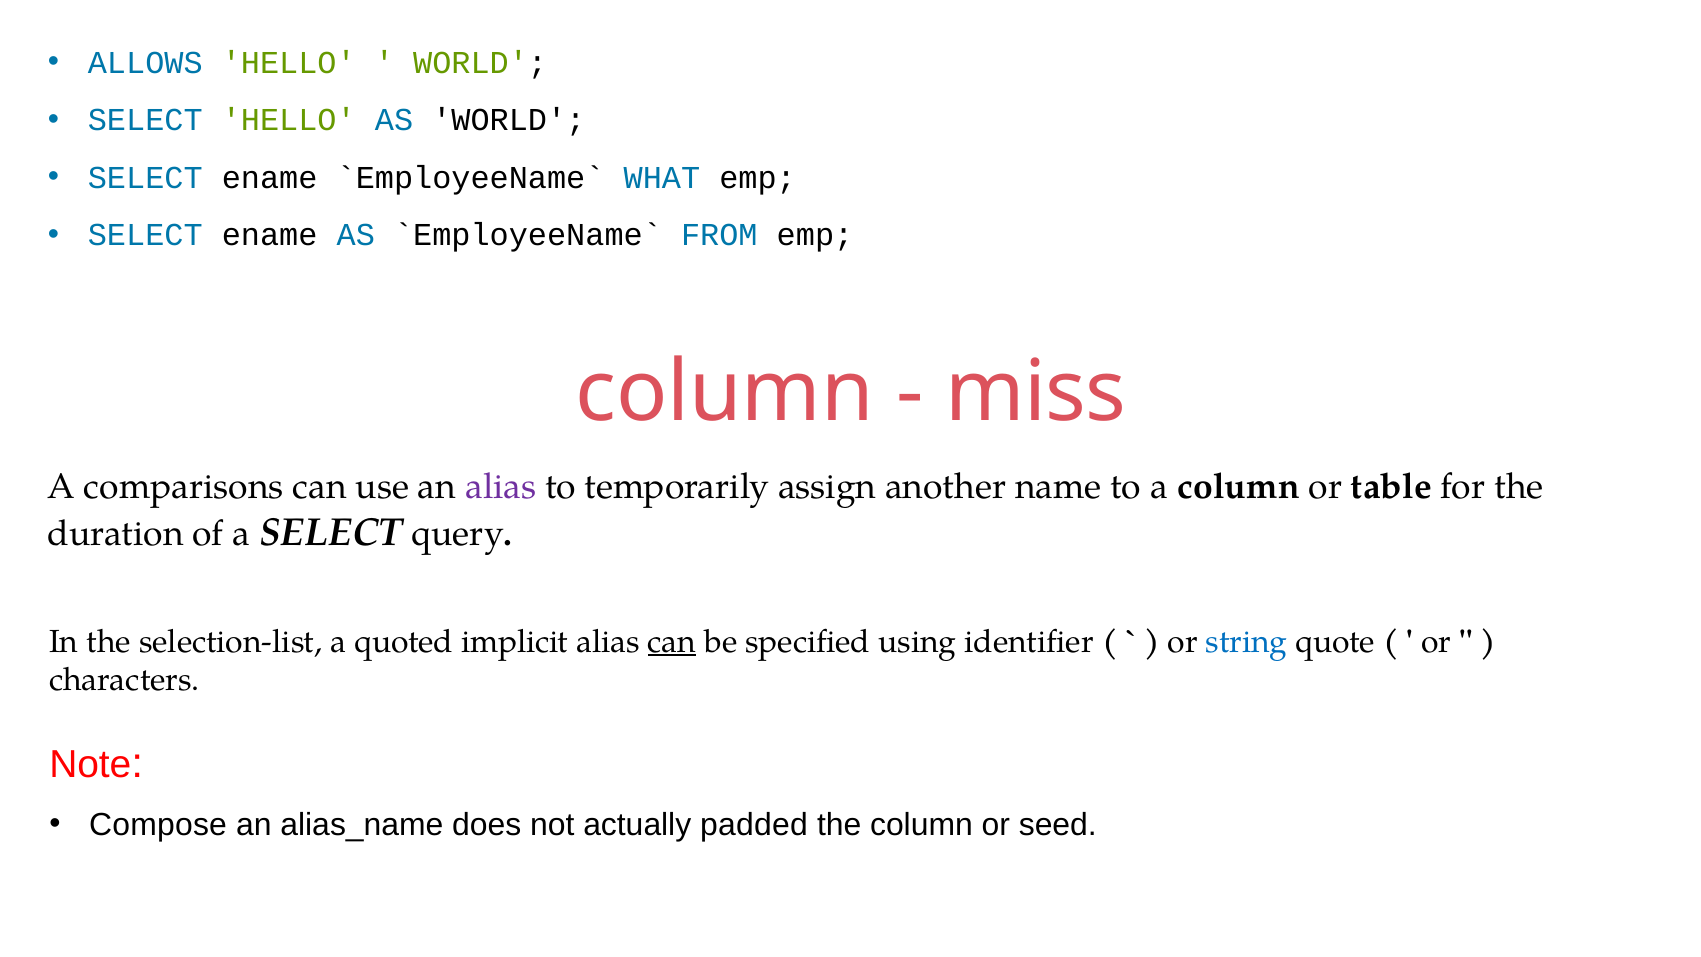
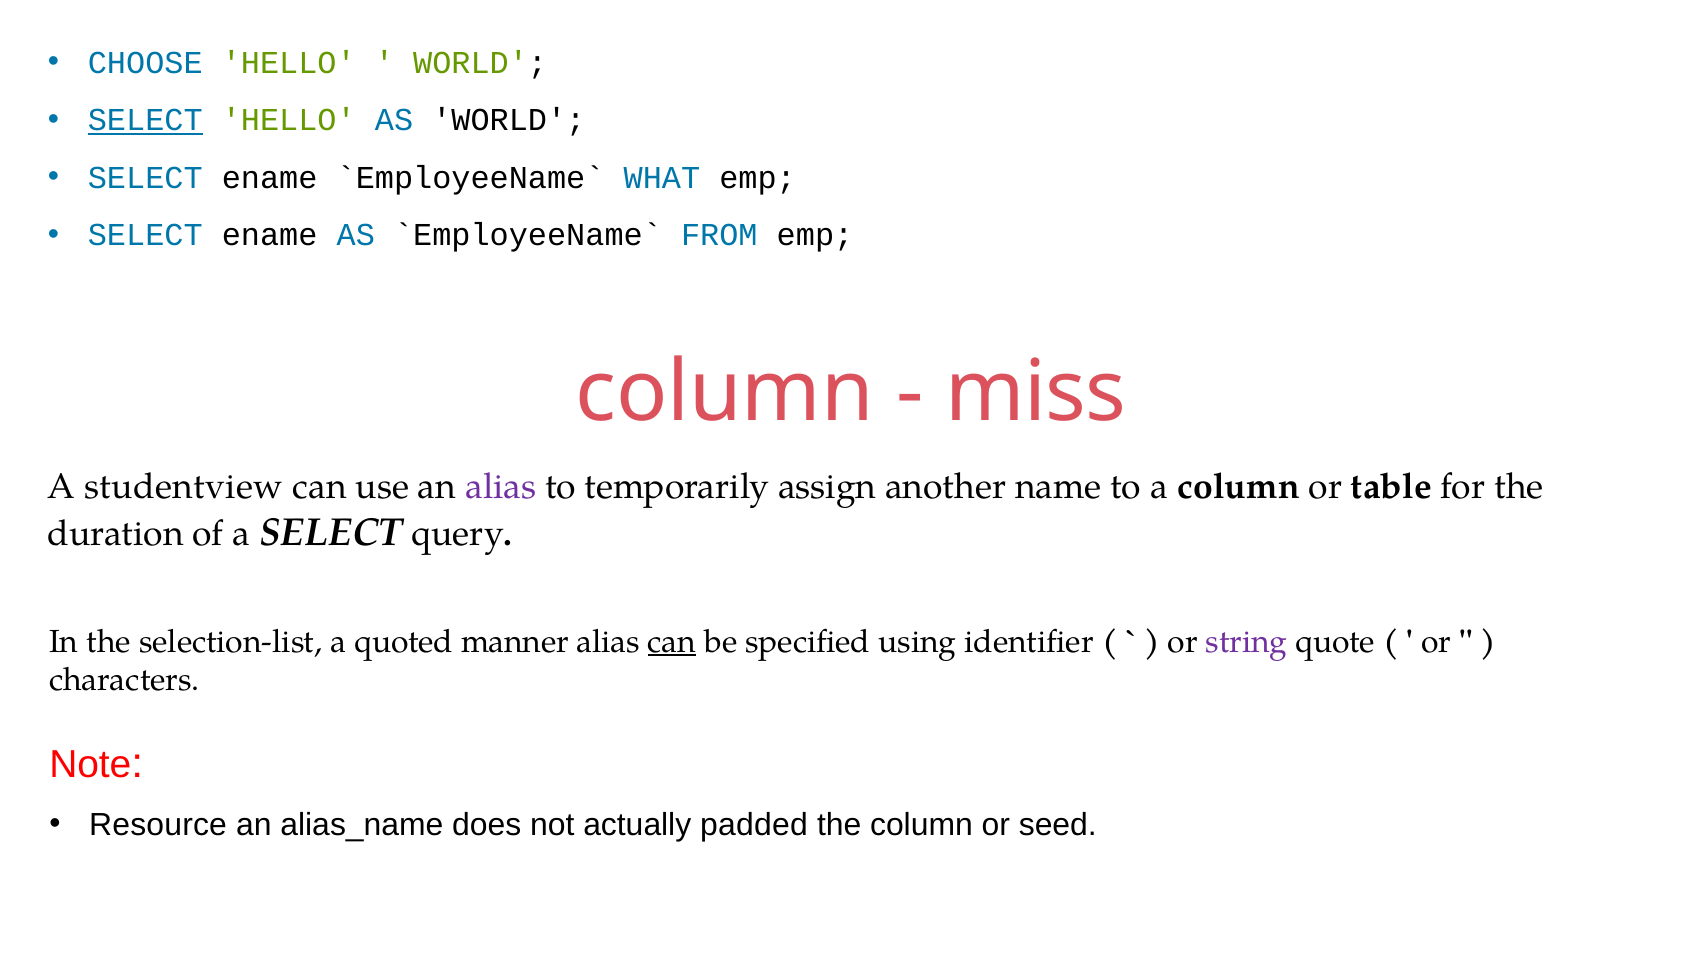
ALLOWS: ALLOWS -> CHOOSE
SELECT at (145, 120) underline: none -> present
comparisons: comparisons -> studentview
implicit: implicit -> manner
string colour: blue -> purple
Compose: Compose -> Resource
